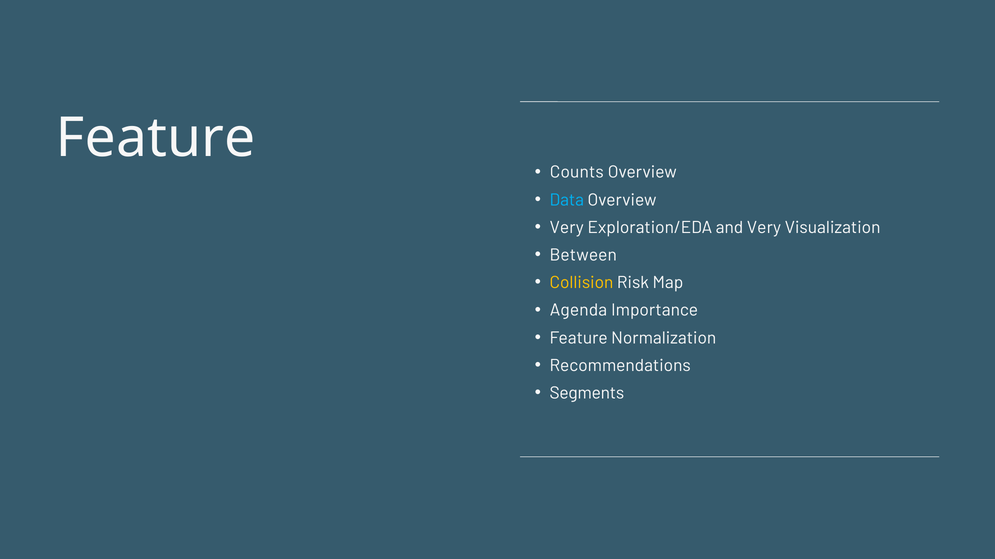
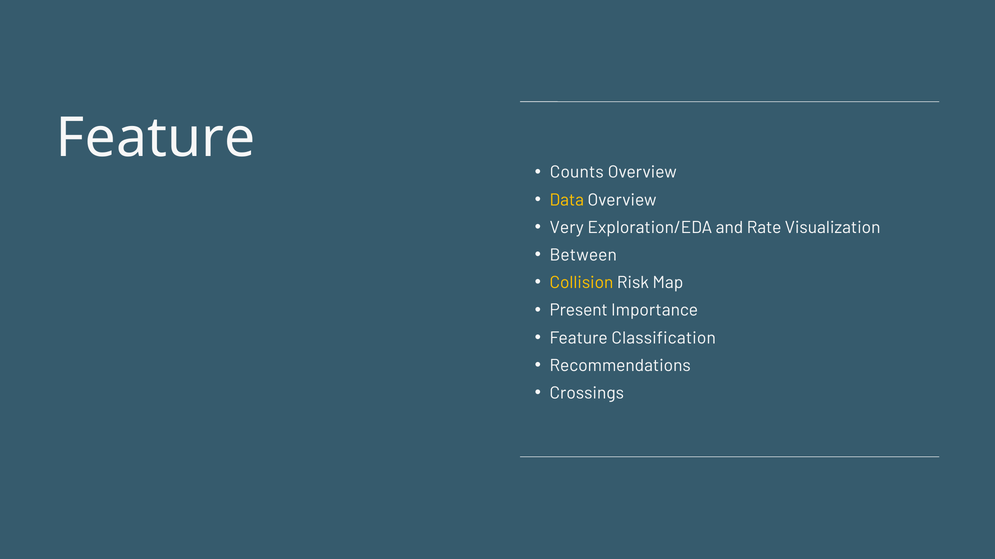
Data colour: light blue -> yellow
and Very: Very -> Rate
Agenda: Agenda -> Present
Normalization: Normalization -> Classification
Segments: Segments -> Crossings
